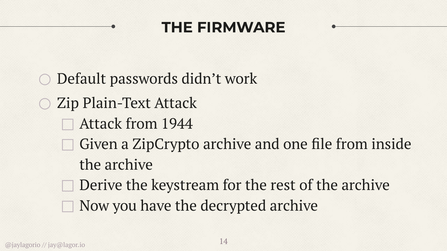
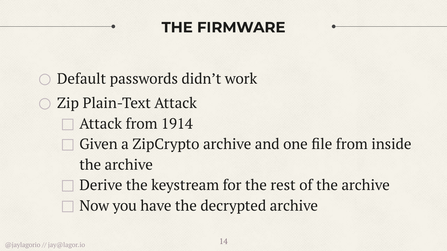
1944: 1944 -> 1914
